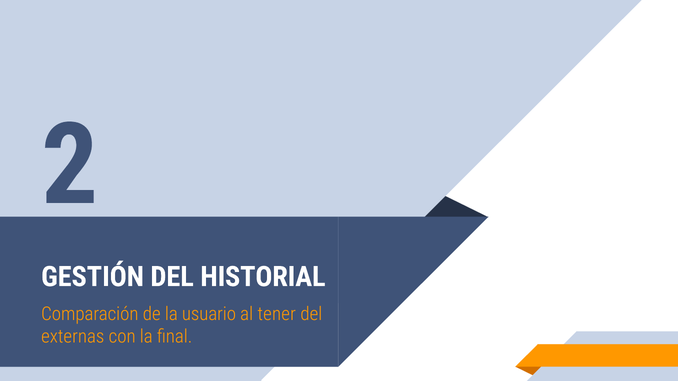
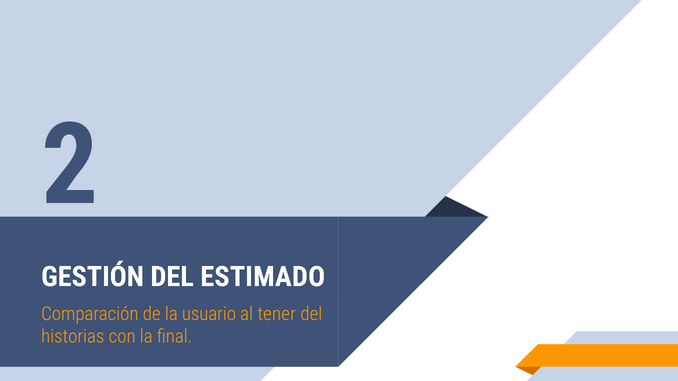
HISTORIAL: HISTORIAL -> ESTIMADO
externas: externas -> historias
